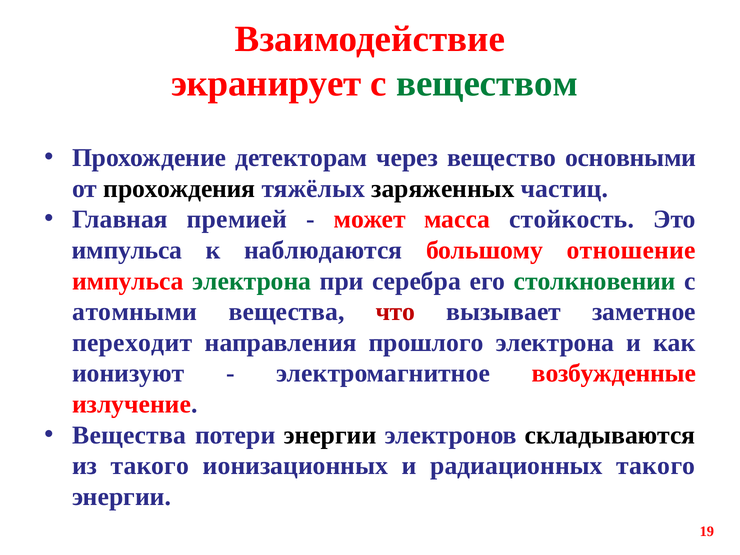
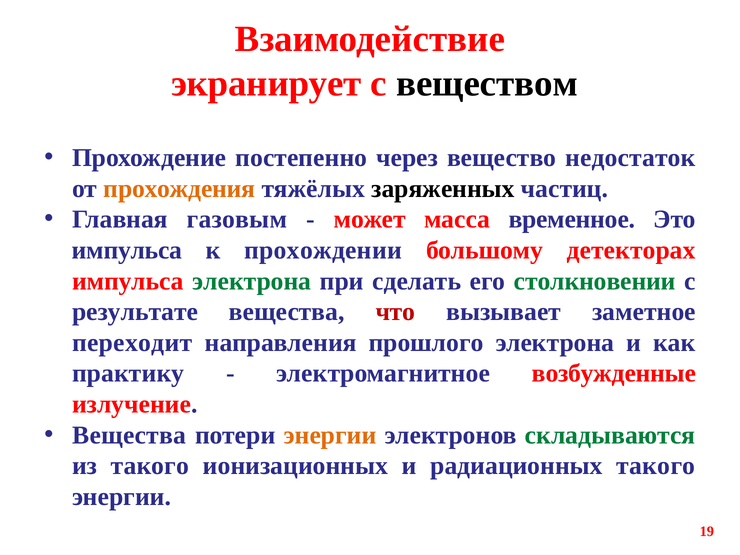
веществом colour: green -> black
детекторам: детекторам -> постепенно
основными: основными -> недостаток
прохождения colour: black -> orange
премией: премией -> газовым
стойкость: стойкость -> временное
наблюдаются: наблюдаются -> прохождении
отношение: отношение -> детекторах
серебра: серебра -> сделать
атомными: атомными -> результате
ионизуют: ионизуют -> практику
энергии at (330, 435) colour: black -> orange
складываются colour: black -> green
